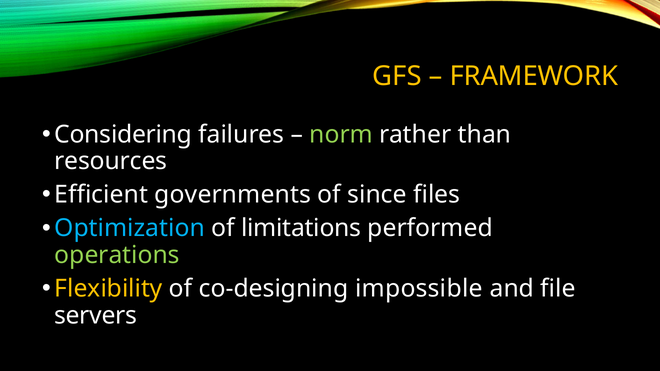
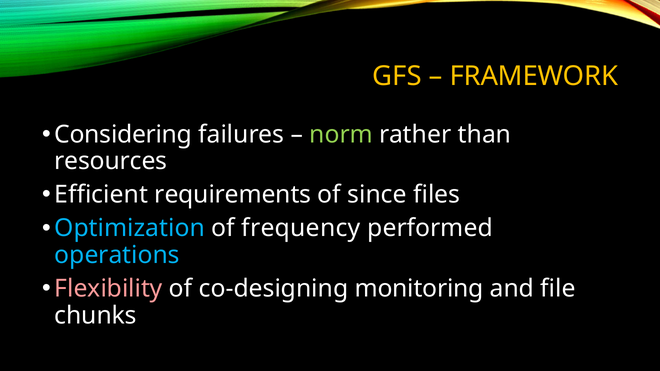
governments: governments -> requirements
limitations: limitations -> frequency
operations colour: light green -> light blue
Flexibility colour: yellow -> pink
impossible: impossible -> monitoring
servers: servers -> chunks
